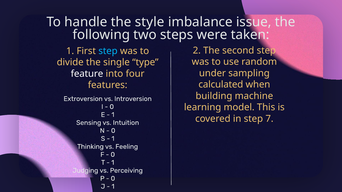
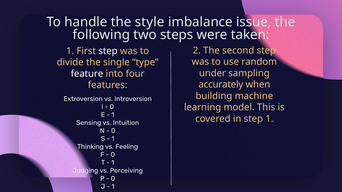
step at (108, 51) colour: light blue -> white
calculated: calculated -> accurately
step 7: 7 -> 1
